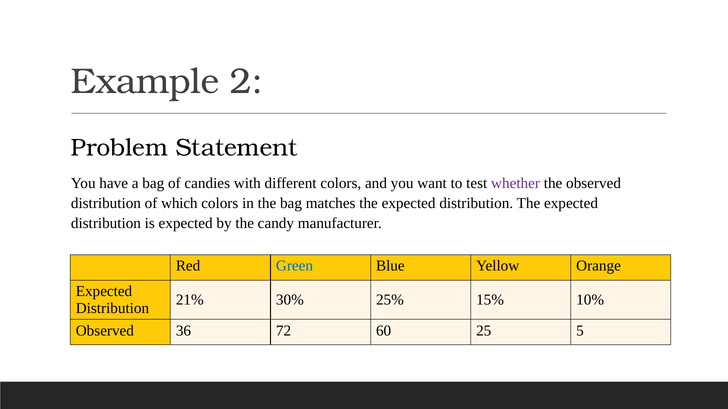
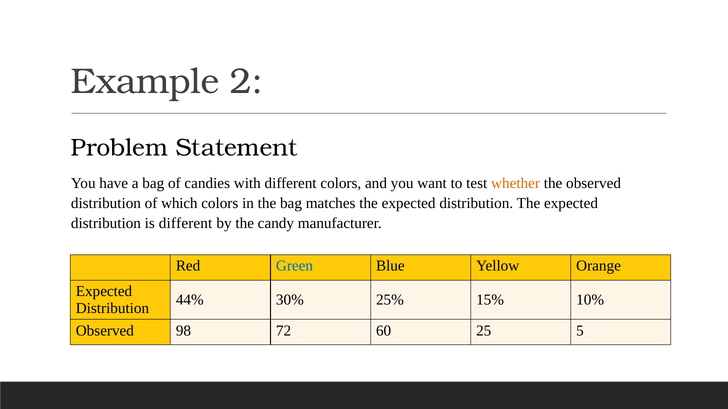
whether colour: purple -> orange
is expected: expected -> different
21%: 21% -> 44%
36: 36 -> 98
